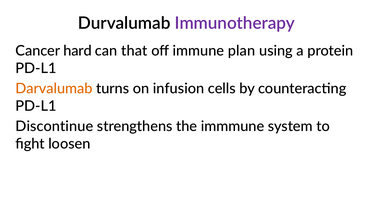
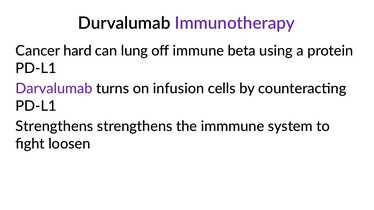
that: that -> lung
plan: plan -> beta
Darvalumab colour: orange -> purple
Discontinue at (54, 127): Discontinue -> Strengthens
